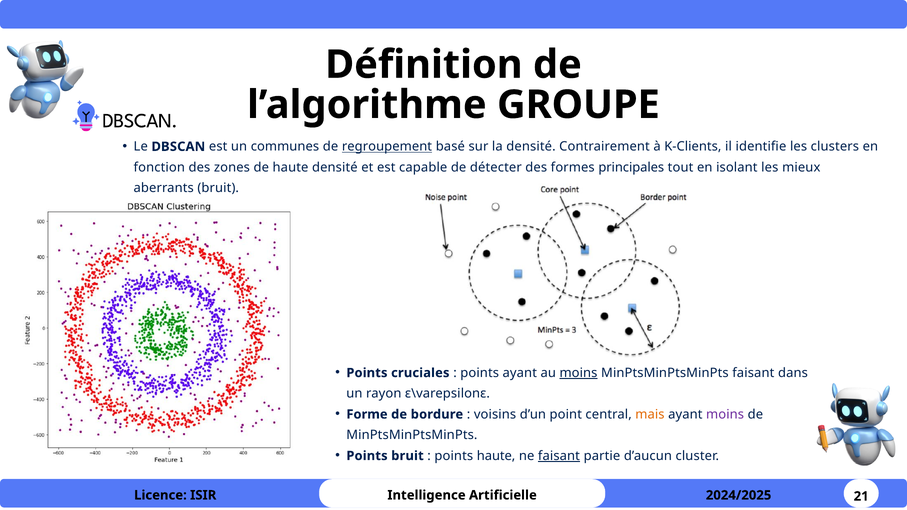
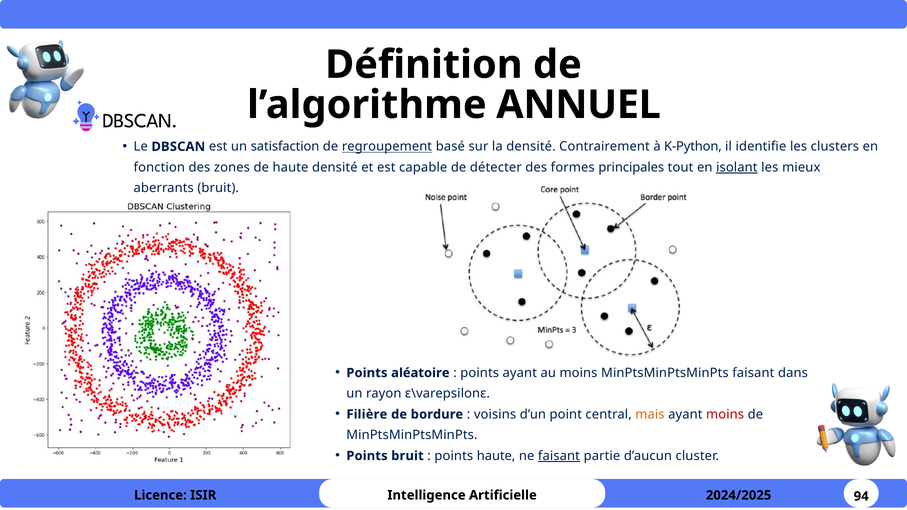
GROUPE: GROUPE -> ANNUEL
communes: communes -> satisfaction
K-Clients: K-Clients -> K-Python
isolant underline: none -> present
cruciales: cruciales -> aléatoire
moins at (578, 373) underline: present -> none
Forme: Forme -> Filière
moins at (725, 414) colour: purple -> red
21: 21 -> 94
